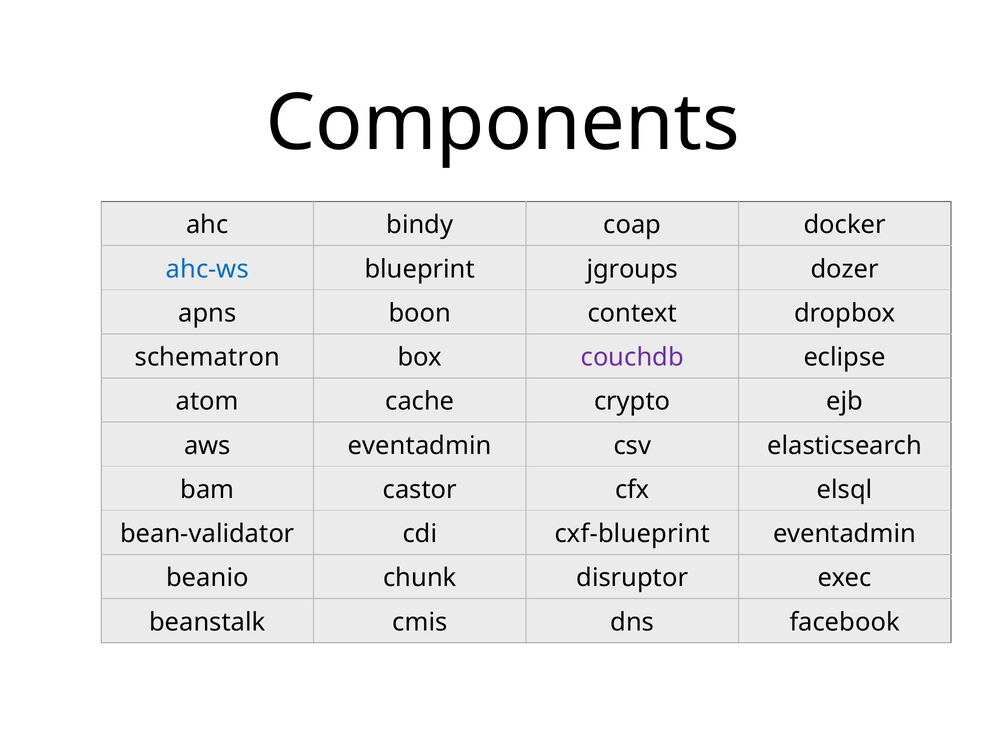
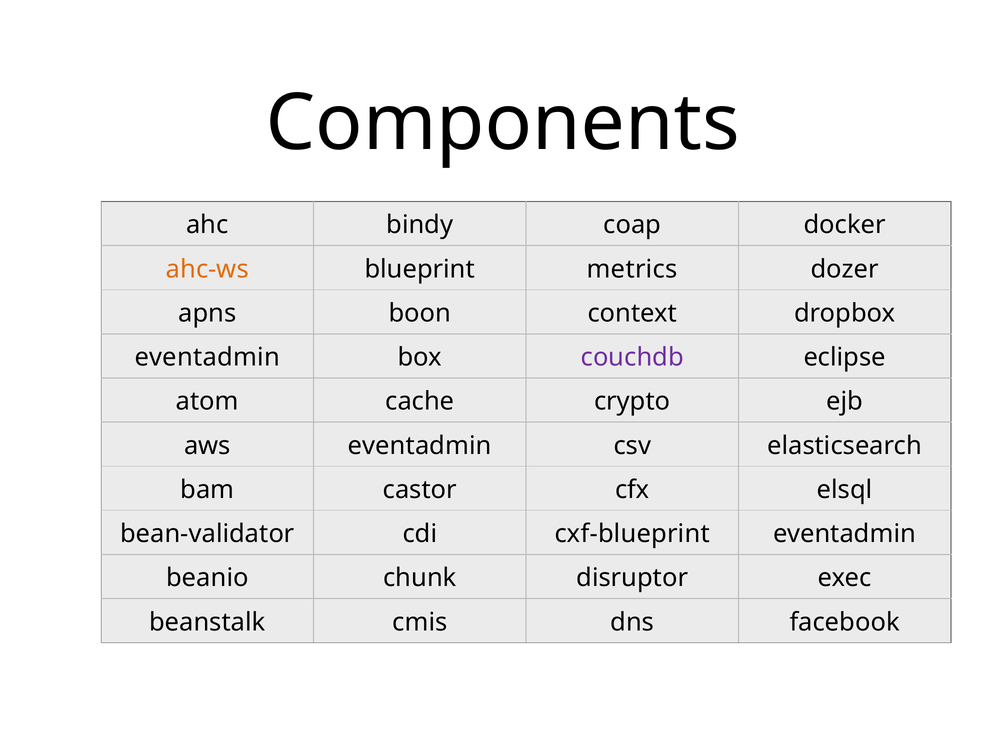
ahc-ws colour: blue -> orange
jgroups: jgroups -> metrics
schematron at (207, 357): schematron -> eventadmin
